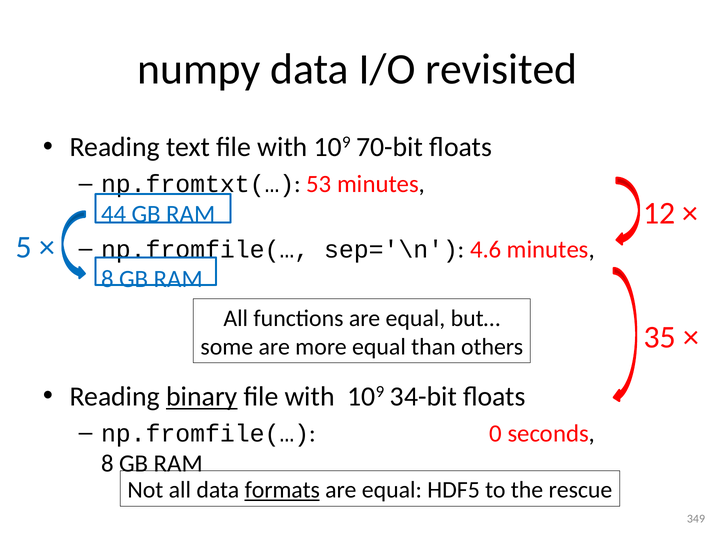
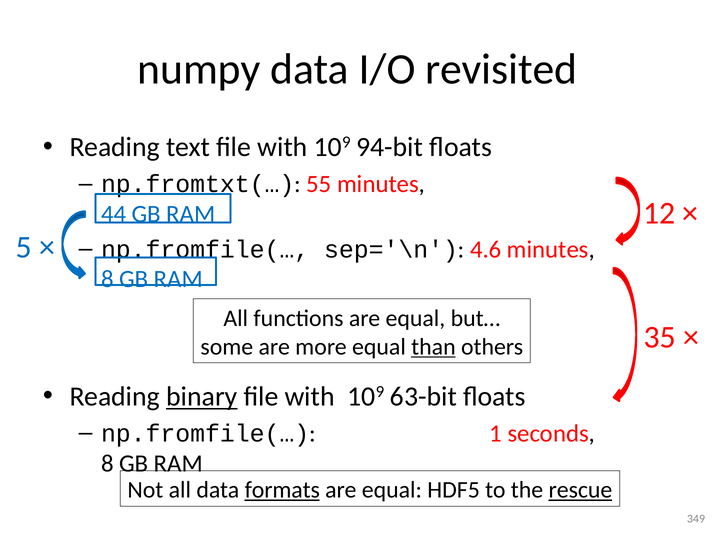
70-bit: 70-bit -> 94-bit
53: 53 -> 55
than underline: none -> present
34-bit: 34-bit -> 63-bit
0: 0 -> 1
rescue underline: none -> present
